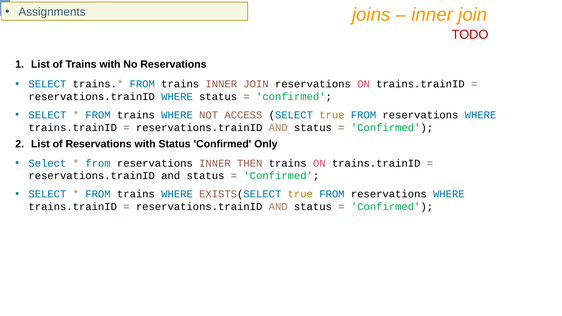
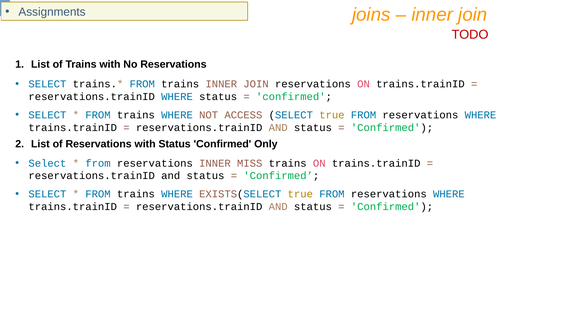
THEN: THEN -> MISS
